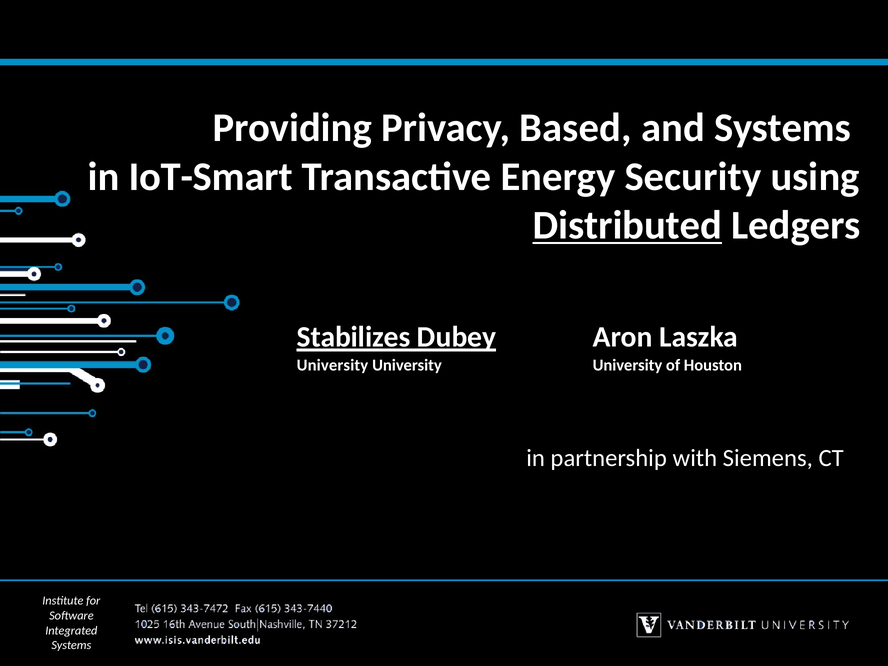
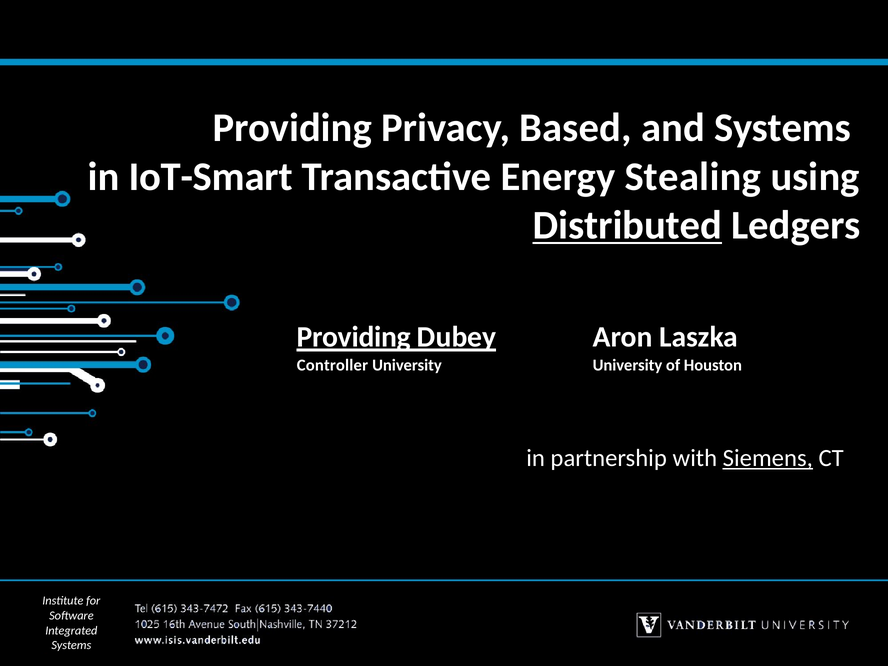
Security: Security -> Stealing
Stabilizes at (354, 337): Stabilizes -> Providing
University at (332, 365): University -> Controller
Siemens underline: none -> present
